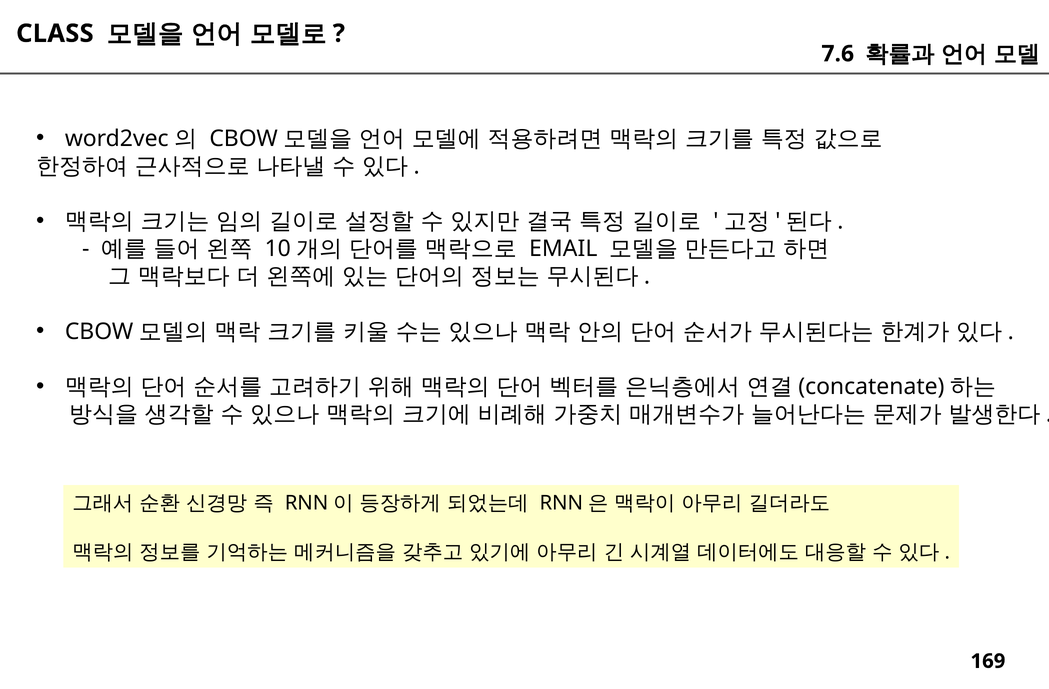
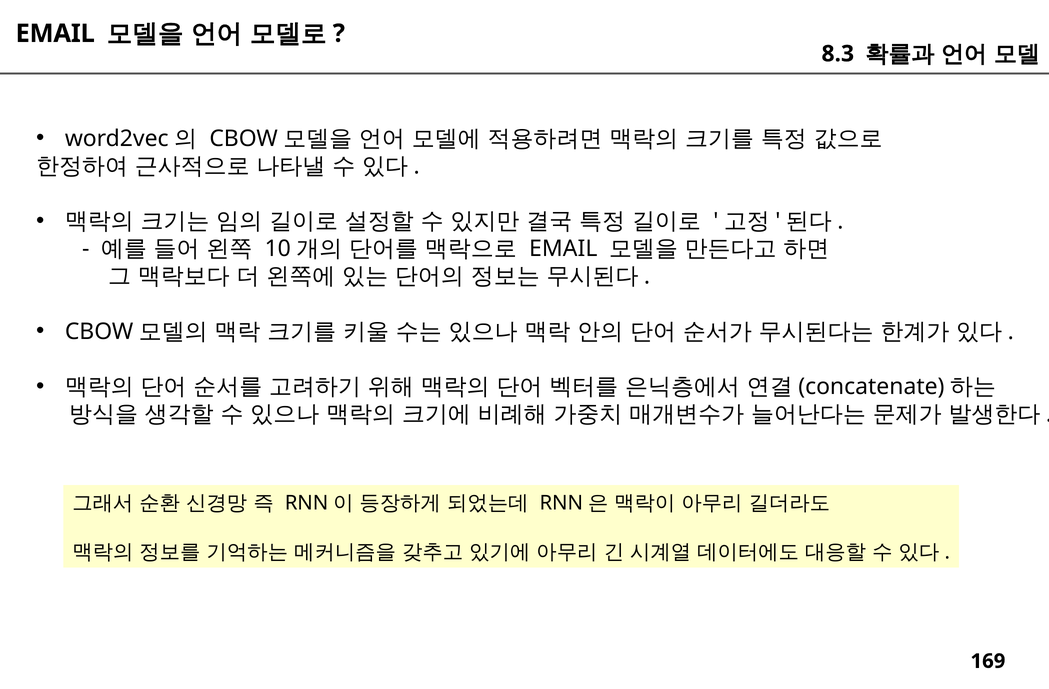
CLASS at (55, 33): CLASS -> EMAIL
7.6: 7.6 -> 8.3
